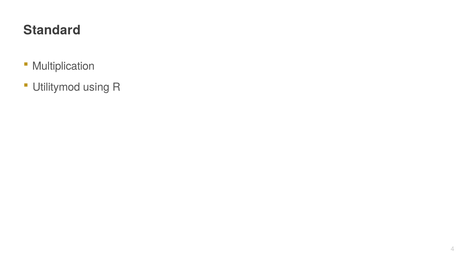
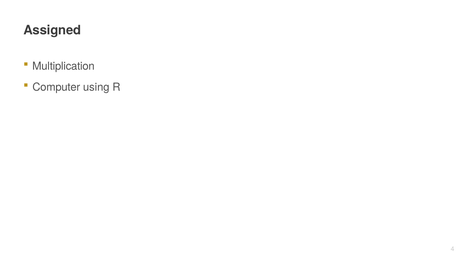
Standard: Standard -> Assigned
Utilitymod: Utilitymod -> Computer
